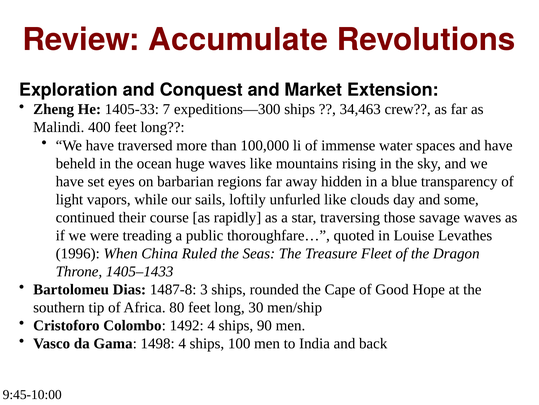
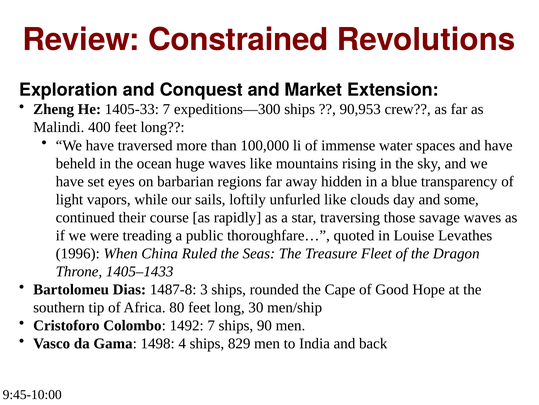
Accumulate: Accumulate -> Constrained
34,463: 34,463 -> 90,953
1492 4: 4 -> 7
100: 100 -> 829
